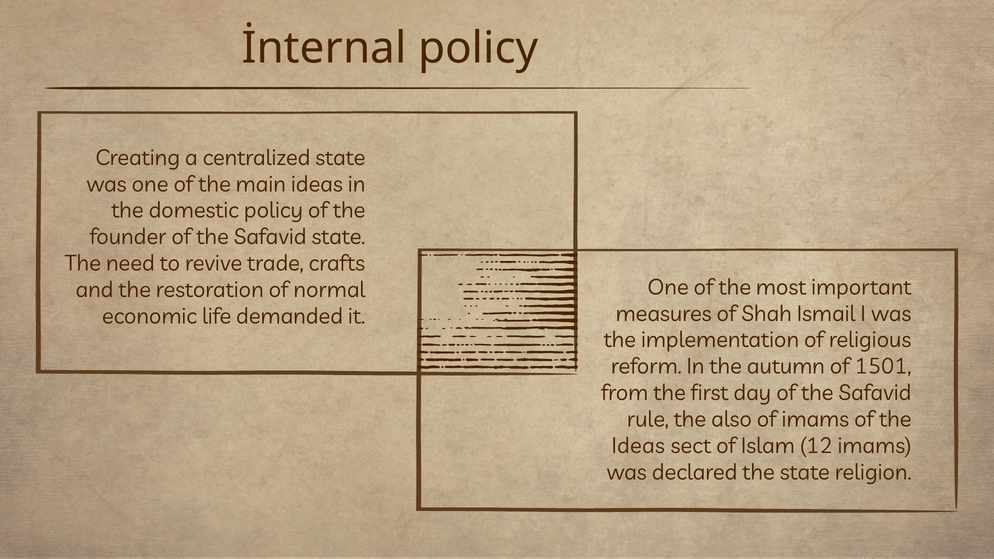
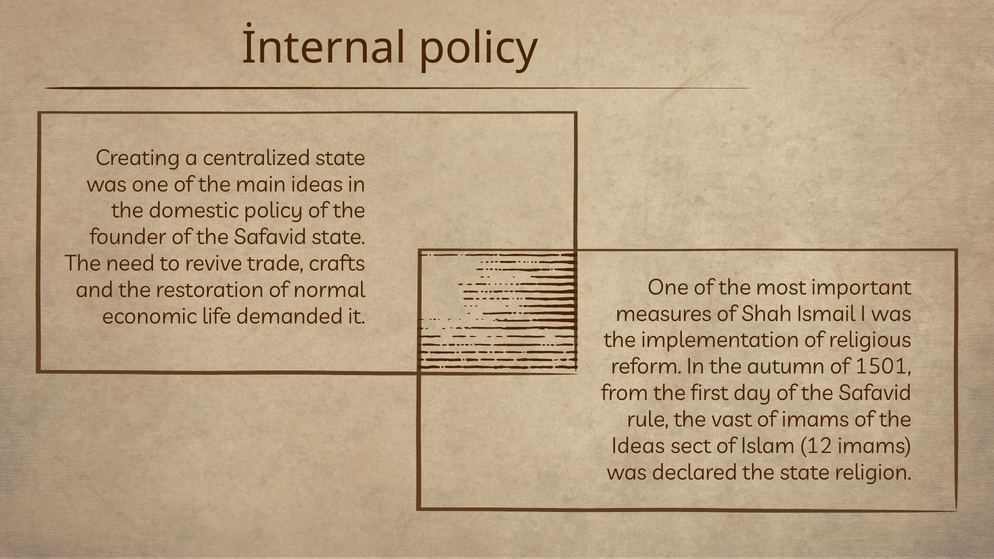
also: also -> vast
